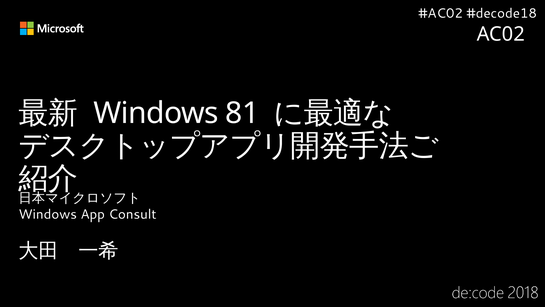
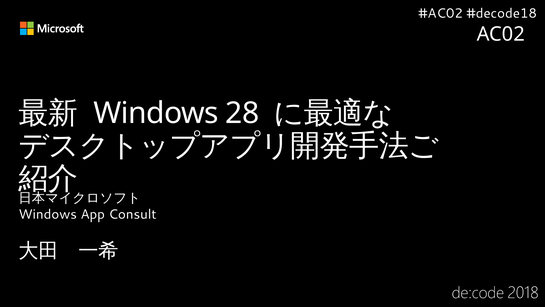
81: 81 -> 28
